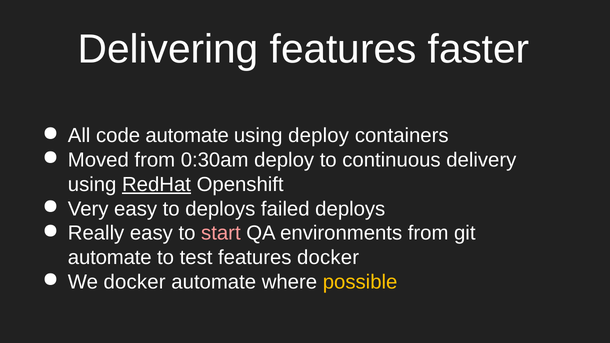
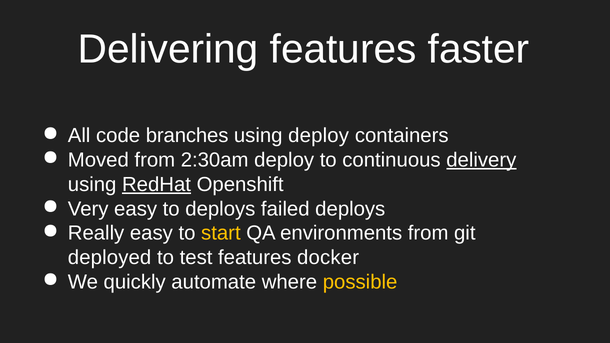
code automate: automate -> branches
0:30am: 0:30am -> 2:30am
delivery underline: none -> present
start colour: pink -> yellow
automate at (110, 258): automate -> deployed
We docker: docker -> quickly
